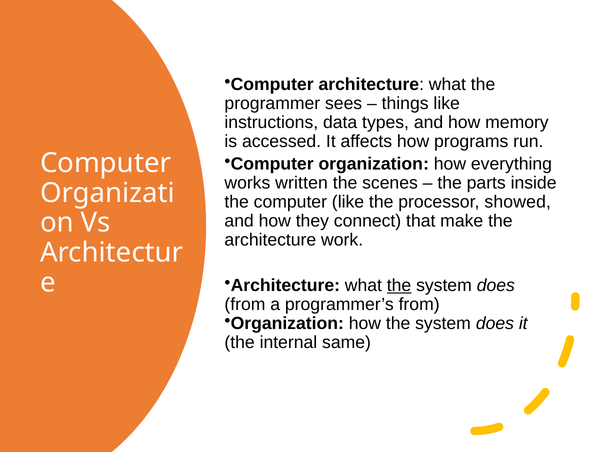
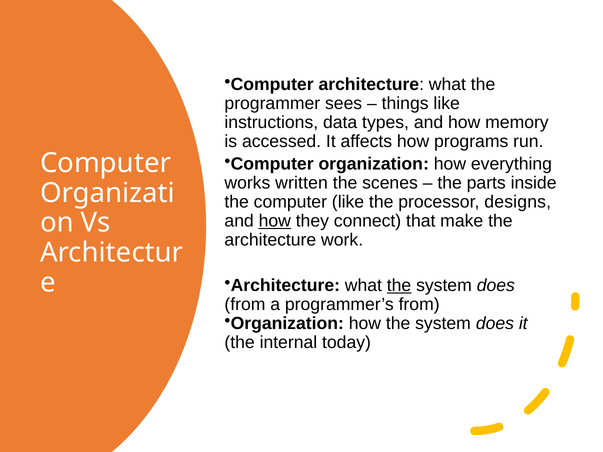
showed: showed -> designs
how at (275, 221) underline: none -> present
same: same -> today
